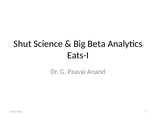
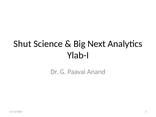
Beta: Beta -> Next
Eats-I: Eats-I -> Ylab-I
